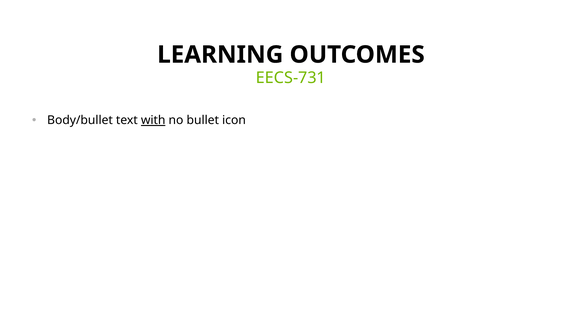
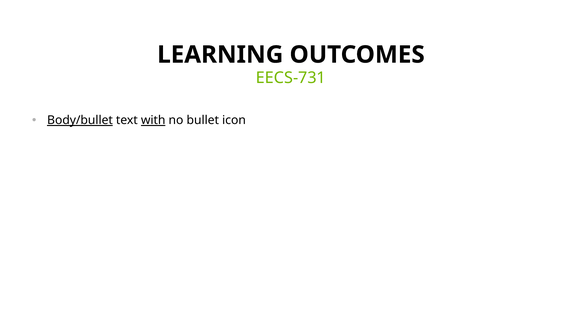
Body/bullet underline: none -> present
